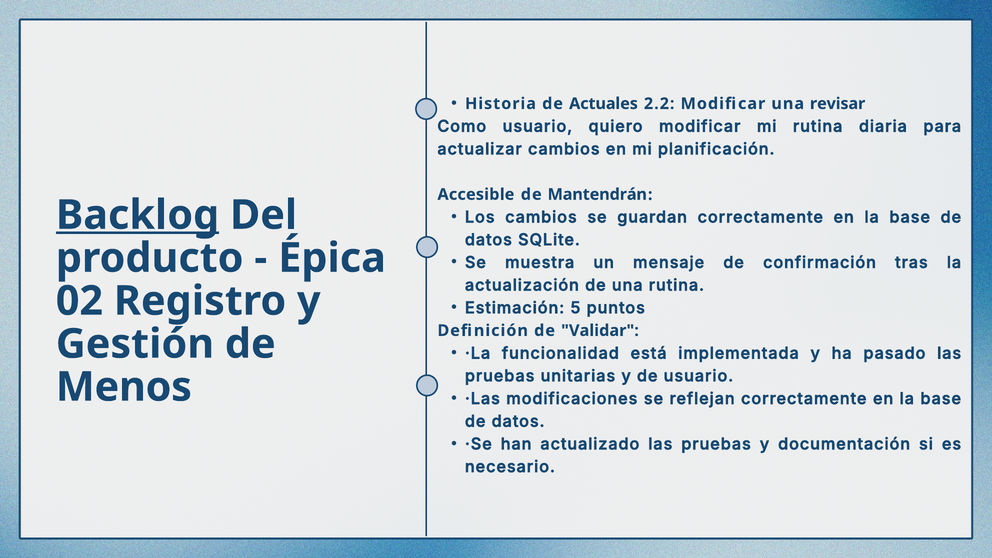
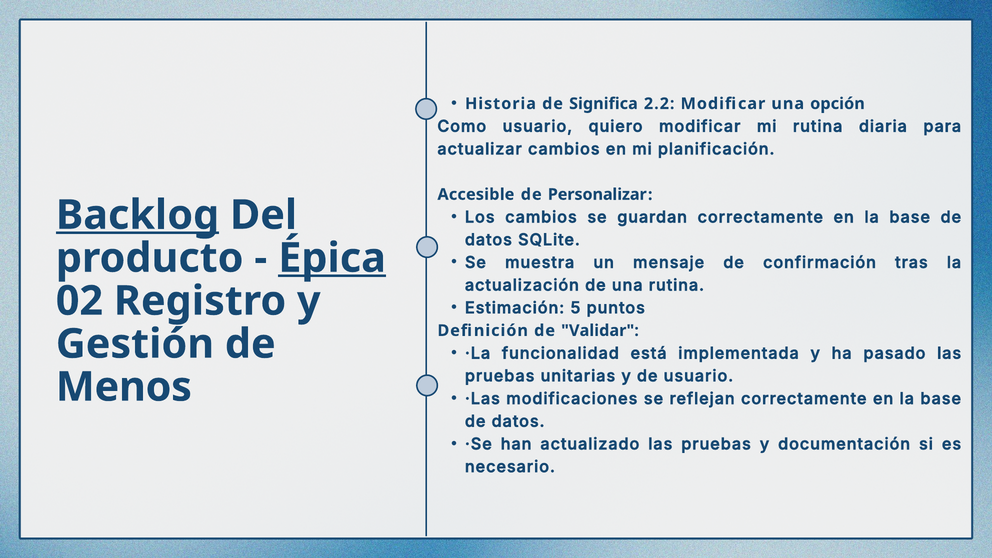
Actuales: Actuales -> Significa
revisar: revisar -> opción
Mantendrán: Mantendrán -> Personalizar
Épica underline: none -> present
